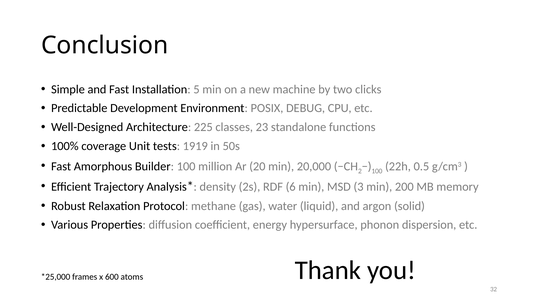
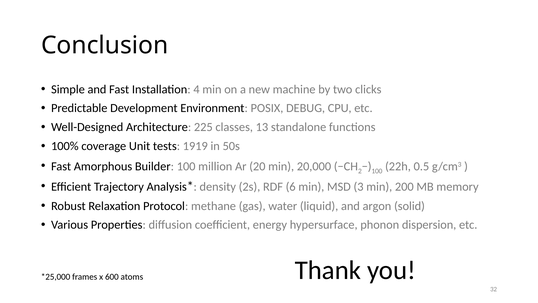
5: 5 -> 4
23: 23 -> 13
